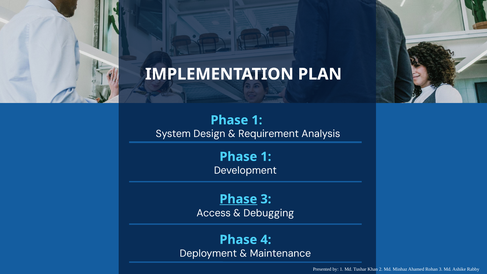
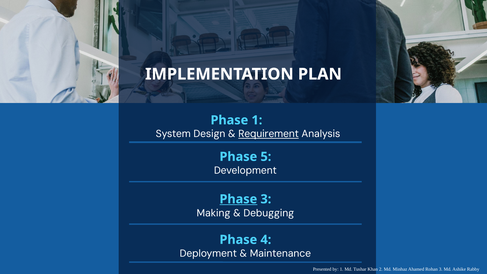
Requirement underline: none -> present
1 at (266, 157): 1 -> 5
Access: Access -> Making
